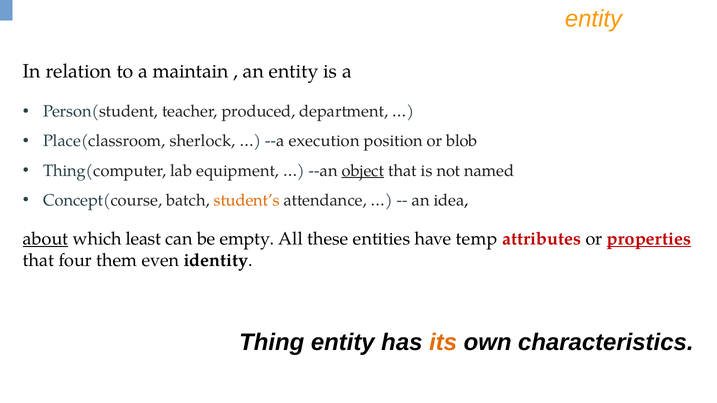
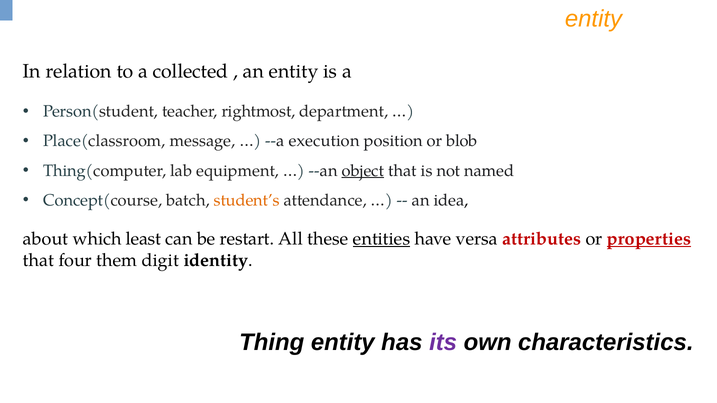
maintain: maintain -> collected
produced: produced -> rightmost
sherlock: sherlock -> message
about underline: present -> none
empty: empty -> restart
entities underline: none -> present
temp: temp -> versa
even: even -> digit
its colour: orange -> purple
